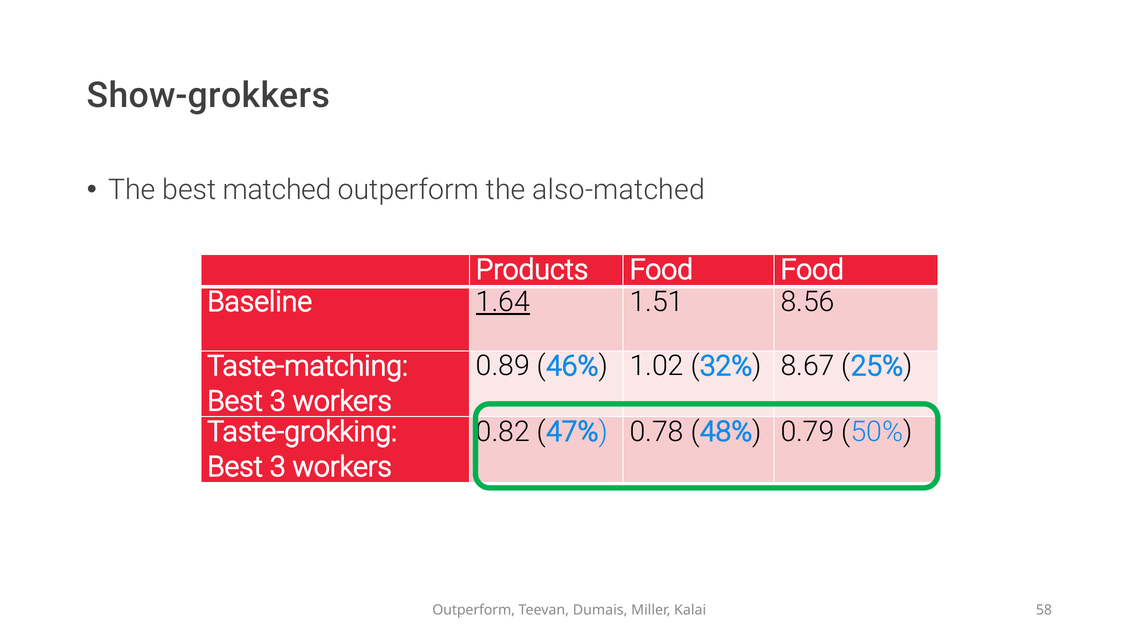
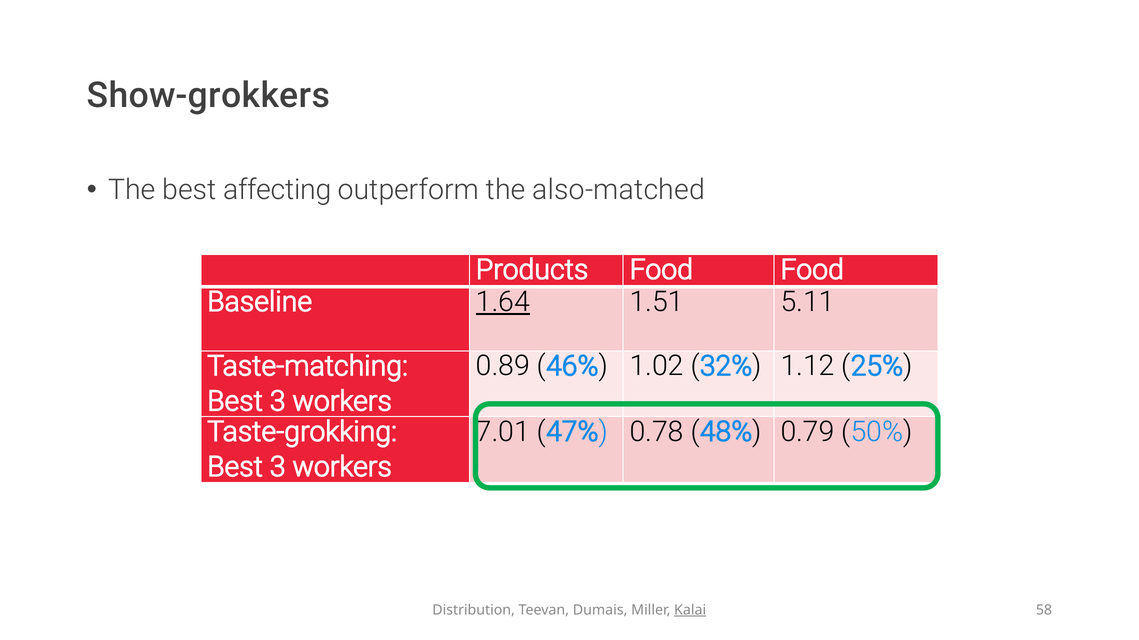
matched: matched -> affecting
8.56: 8.56 -> 5.11
8.67: 8.67 -> 1.12
0.82: 0.82 -> 7.01
Outperform at (474, 611): Outperform -> Distribution
Kalai underline: none -> present
